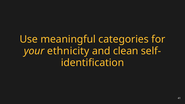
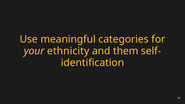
clean: clean -> them
